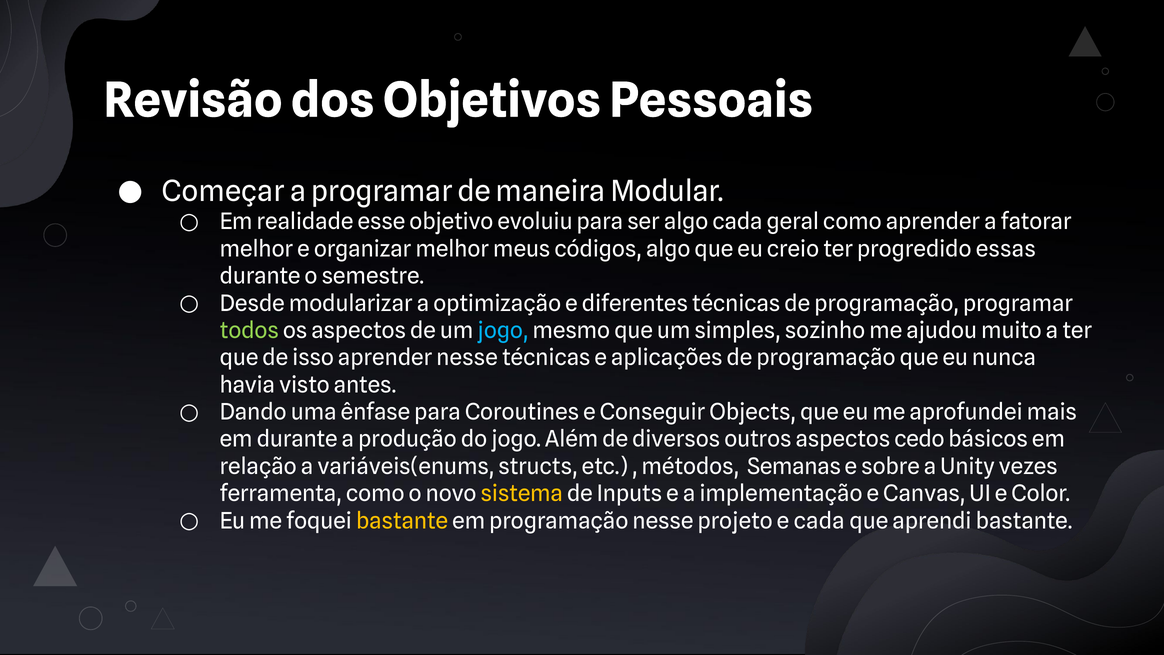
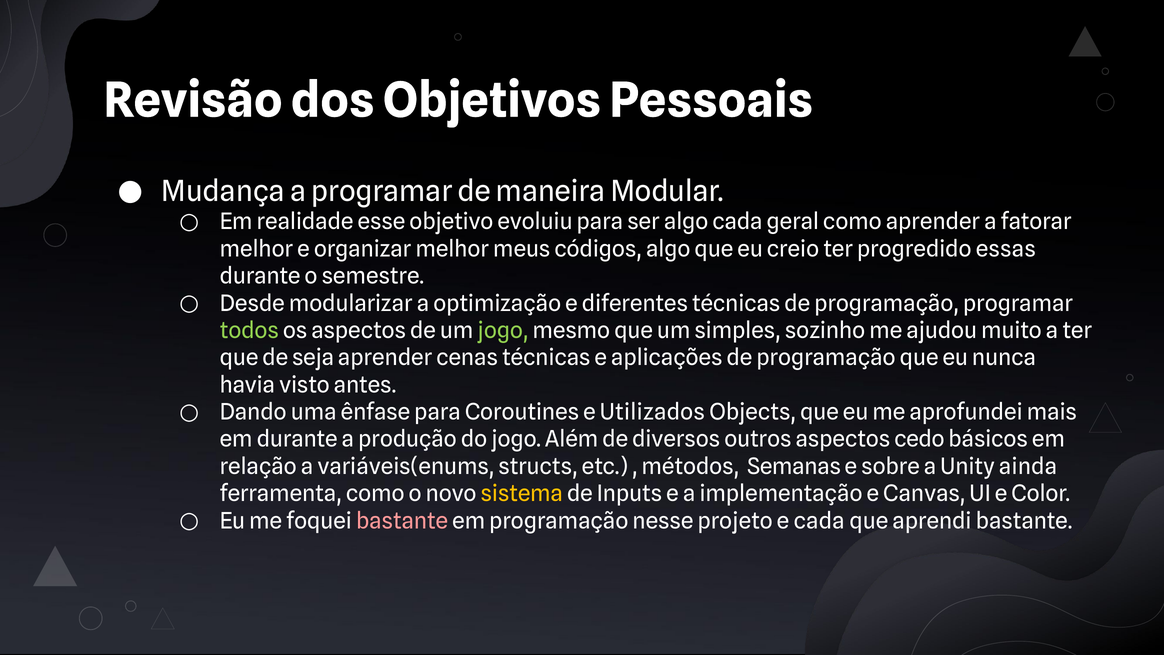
Começar: Começar -> Mudança
jogo at (503, 331) colour: light blue -> light green
isso: isso -> seja
aprender nesse: nesse -> cenas
Conseguir: Conseguir -> Utilizados
vezes: vezes -> ainda
bastante at (402, 521) colour: yellow -> pink
